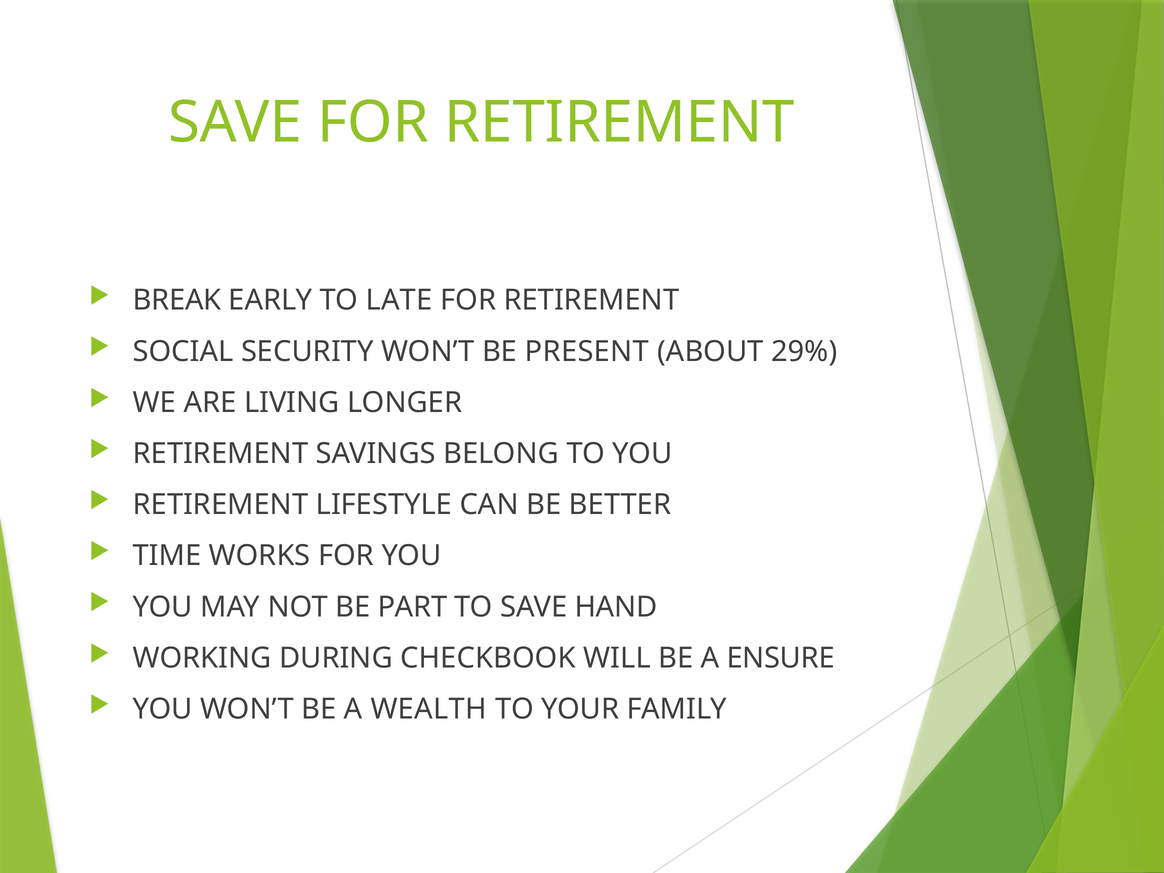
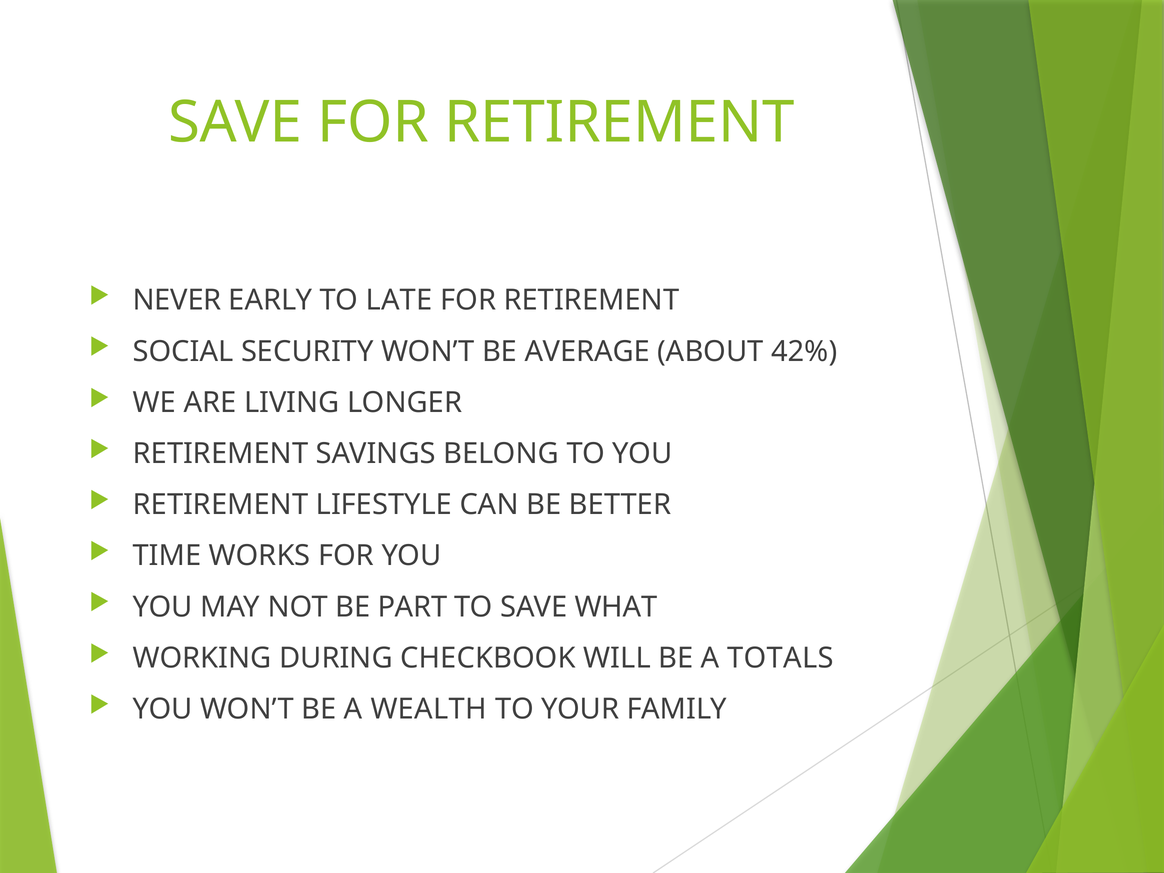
BREAK: BREAK -> NEVER
PRESENT: PRESENT -> AVERAGE
29%: 29% -> 42%
HAND: HAND -> WHAT
ENSURE: ENSURE -> TOTALS
